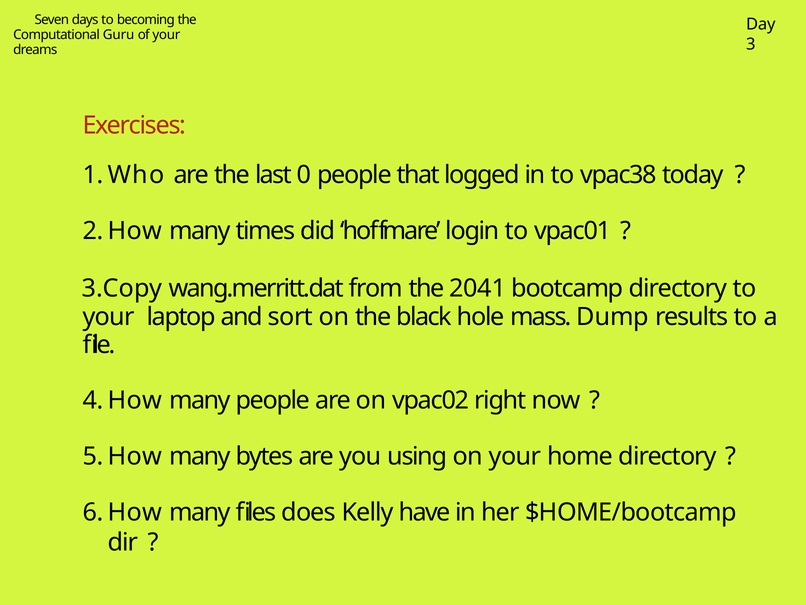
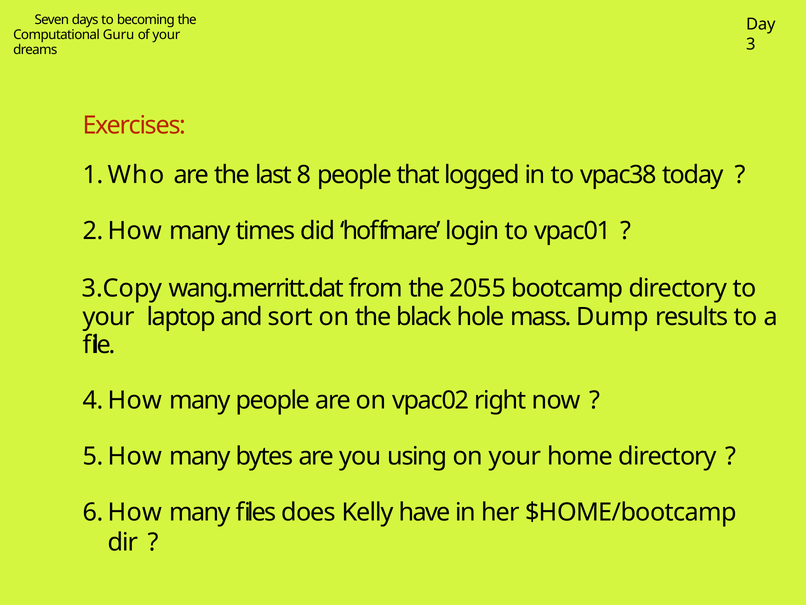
0: 0 -> 8
2041: 2041 -> 2055
